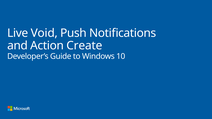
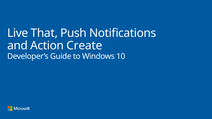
Void: Void -> That
